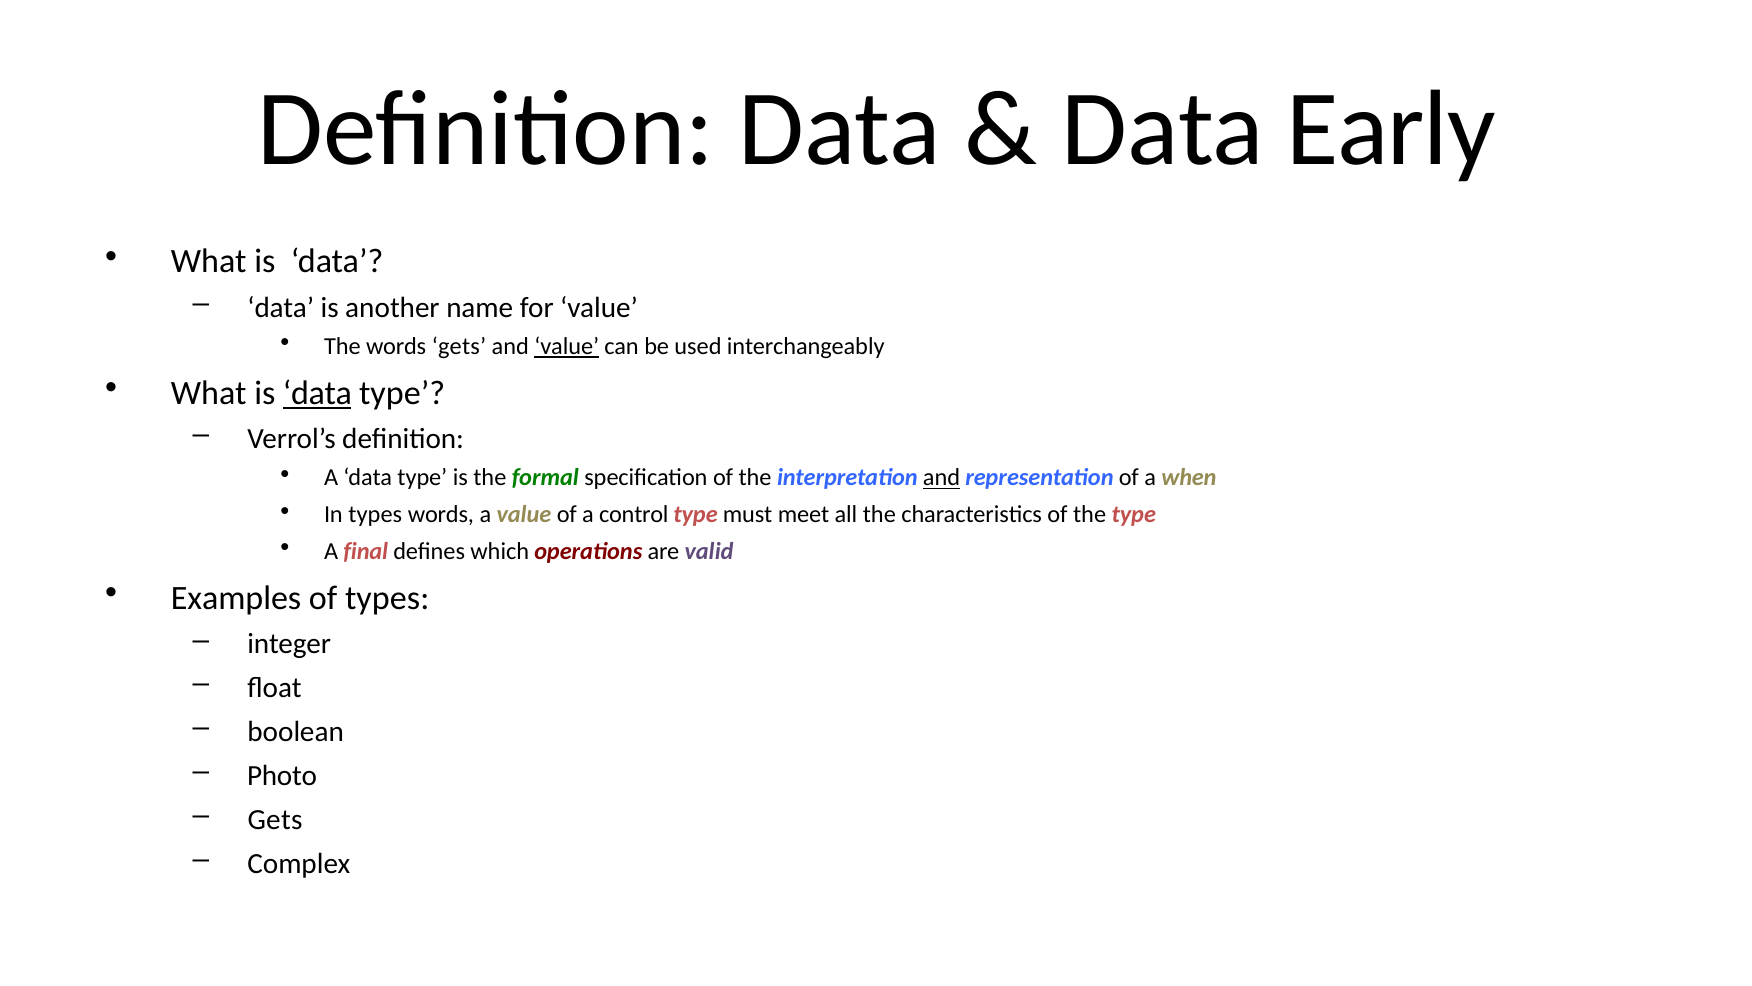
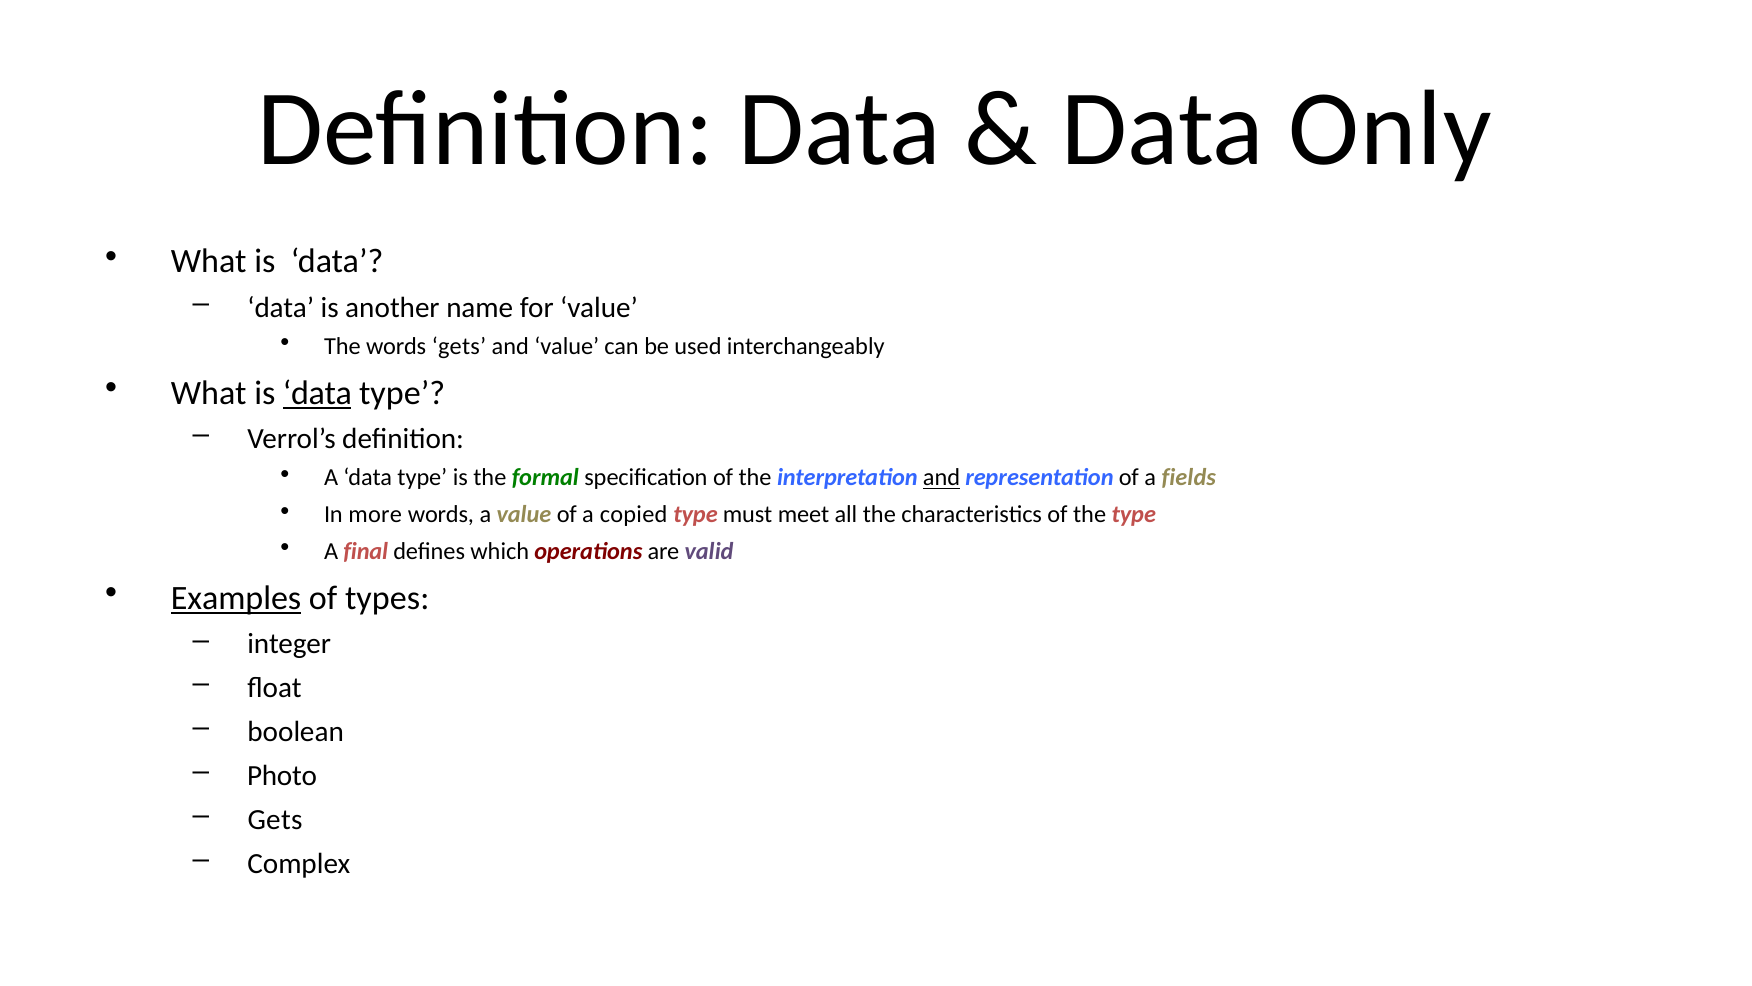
Early: Early -> Only
value at (567, 346) underline: present -> none
when: when -> fields
In types: types -> more
control: control -> copied
Examples underline: none -> present
